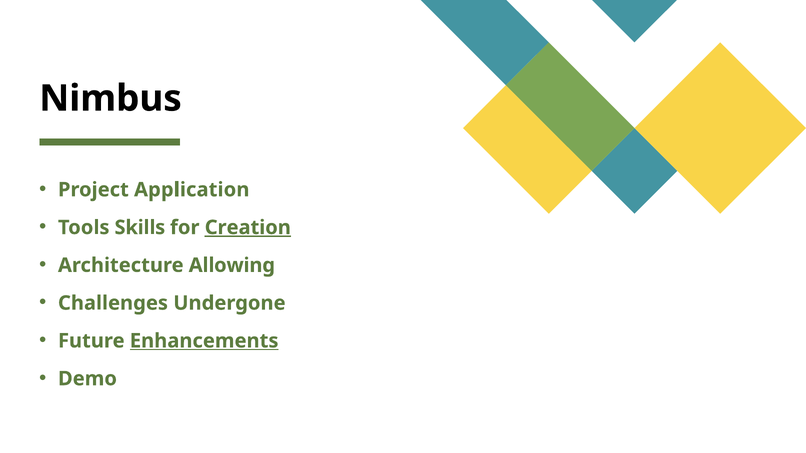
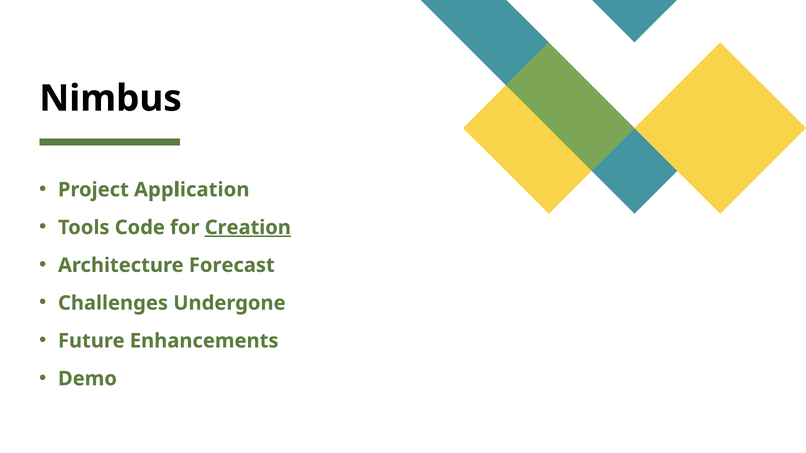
Skills: Skills -> Code
Allowing: Allowing -> Forecast
Enhancements underline: present -> none
